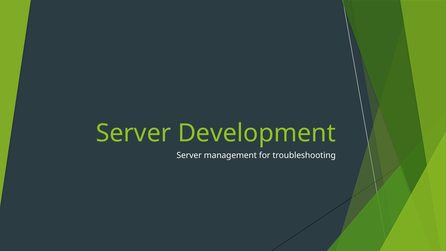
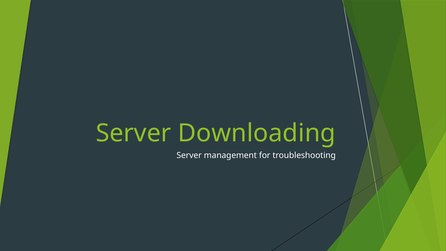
Development: Development -> Downloading
